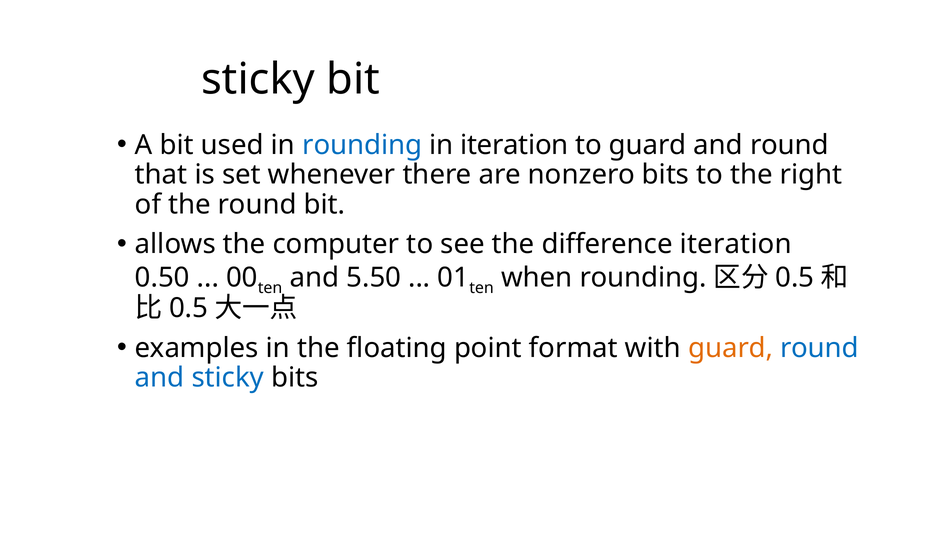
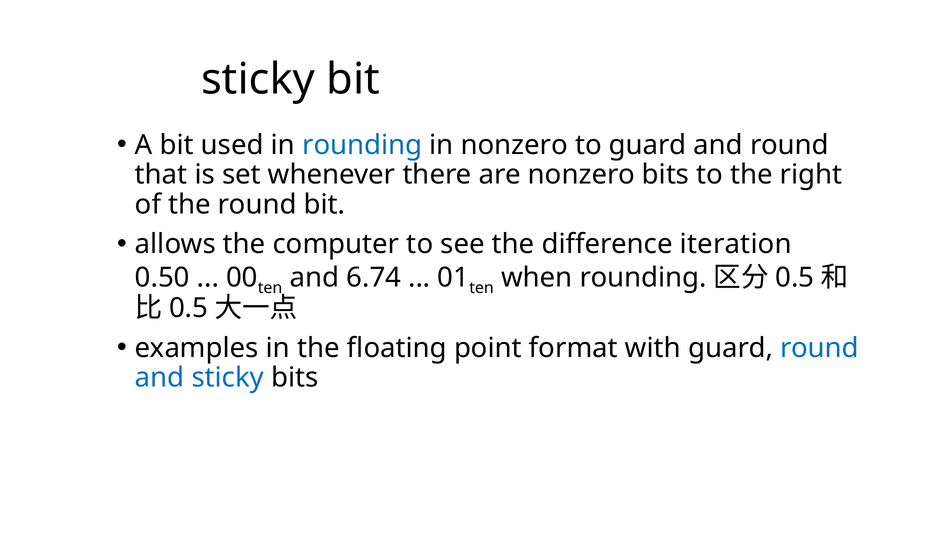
in iteration: iteration -> nonzero
5.50: 5.50 -> 6.74
guard at (731, 348) colour: orange -> black
